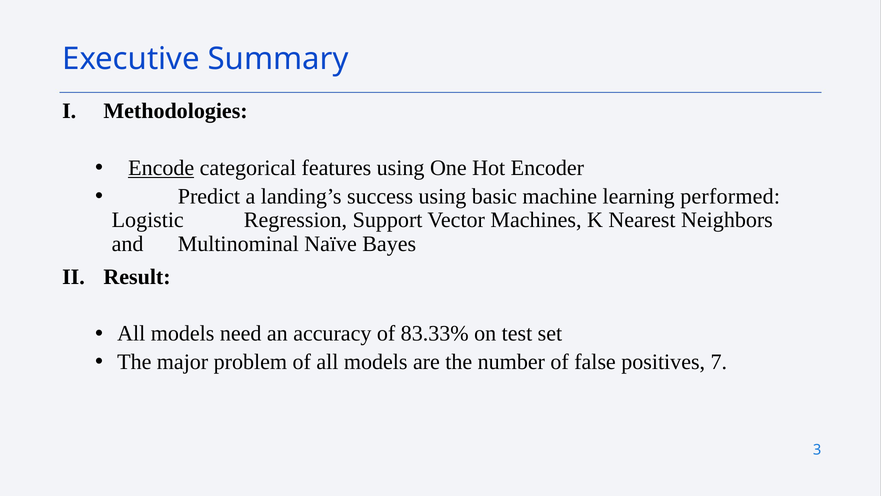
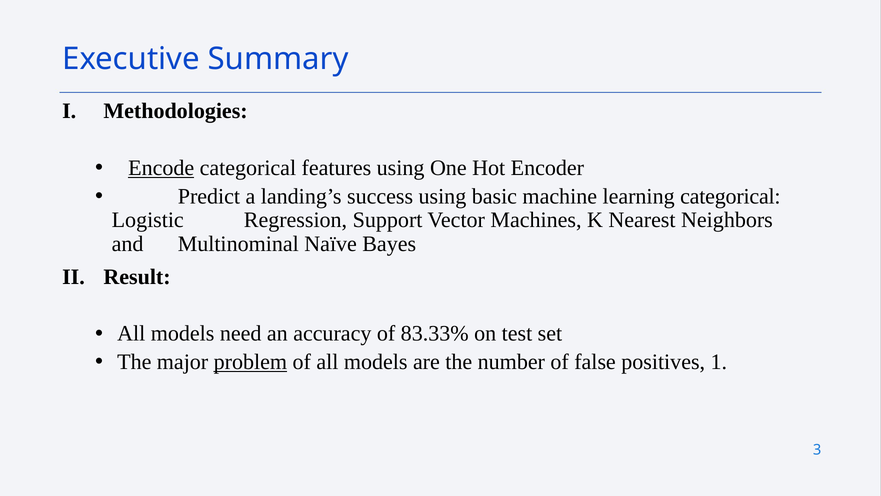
learning performed: performed -> categorical
problem underline: none -> present
7: 7 -> 1
